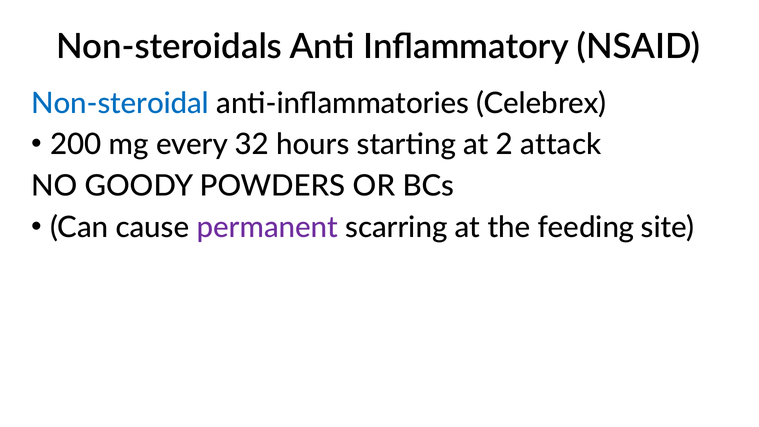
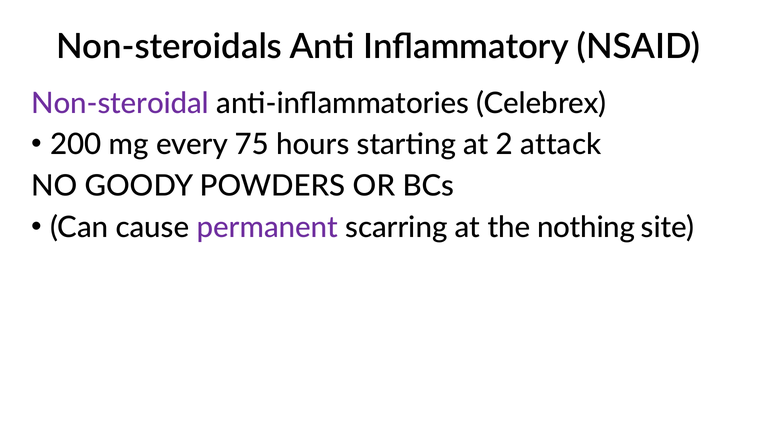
Non-steroidal colour: blue -> purple
32: 32 -> 75
feeding: feeding -> nothing
